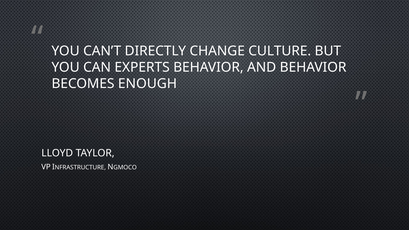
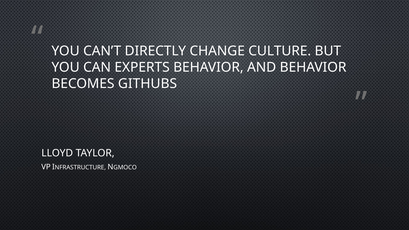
ENOUGH: ENOUGH -> GITHUBS
